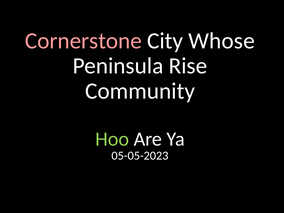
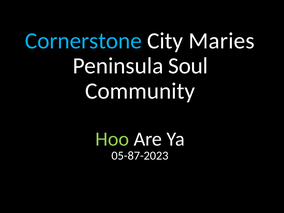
Cornerstone colour: pink -> light blue
Whose: Whose -> Maries
Rise: Rise -> Soul
05-05-2023: 05-05-2023 -> 05-87-2023
